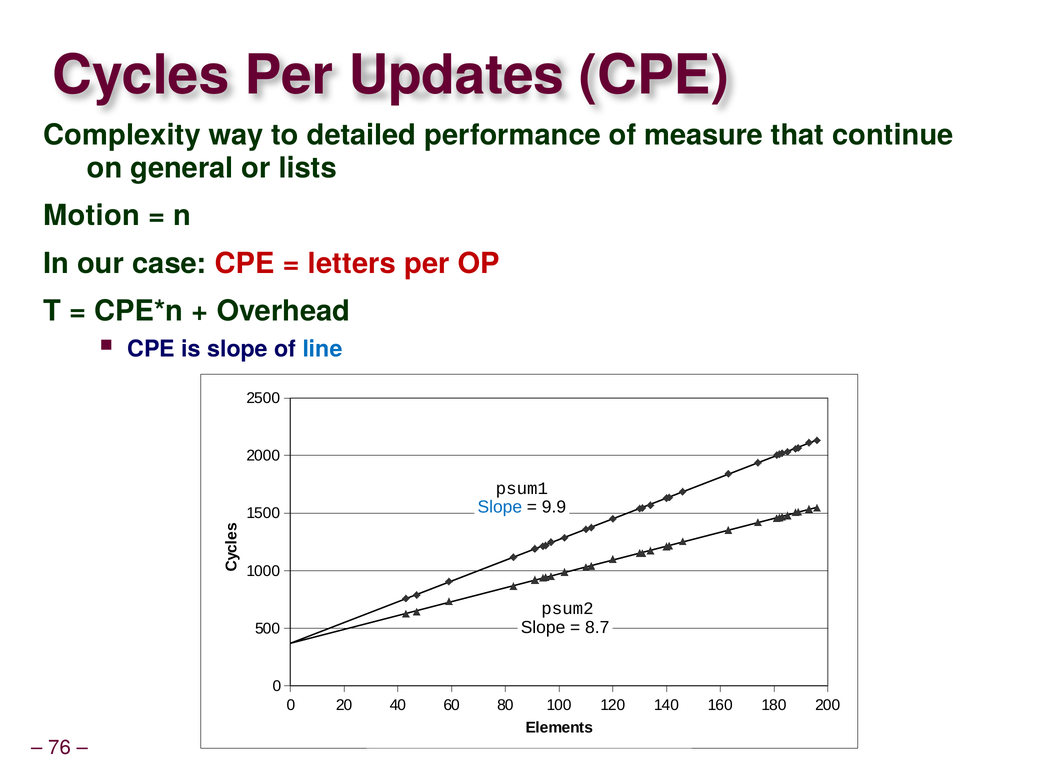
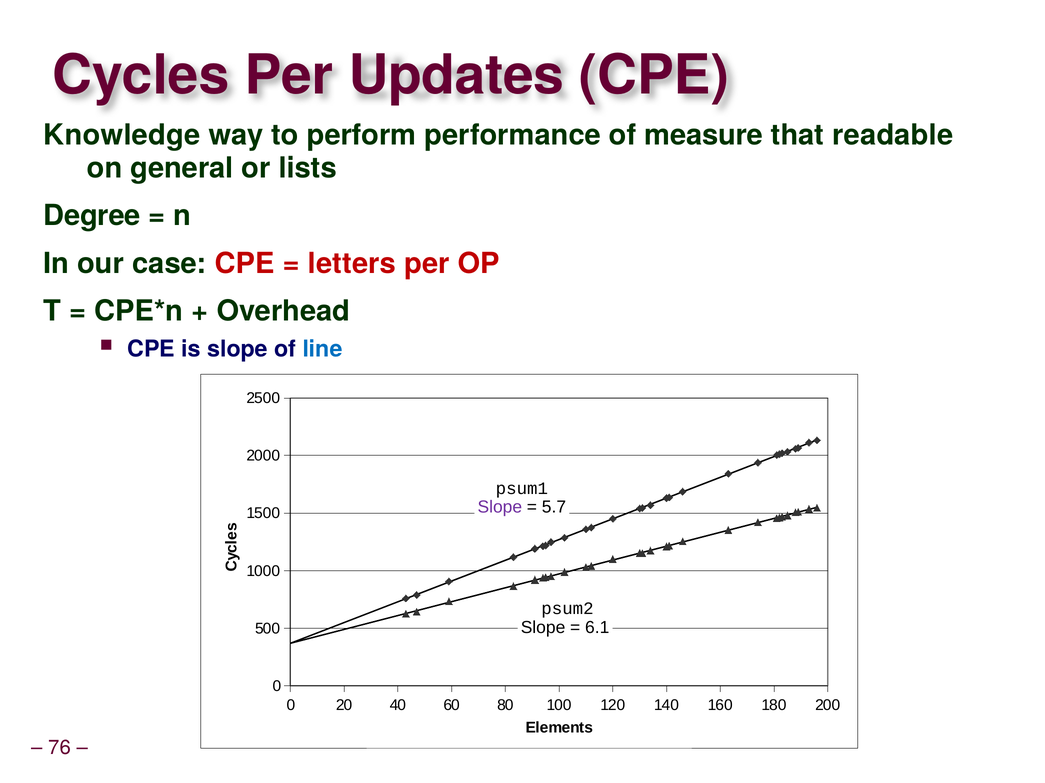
Complexity: Complexity -> Knowledge
detailed: detailed -> perform
continue: continue -> readable
Motion: Motion -> Degree
Slope at (500, 508) colour: blue -> purple
9.9: 9.9 -> 5.7
8.7: 8.7 -> 6.1
